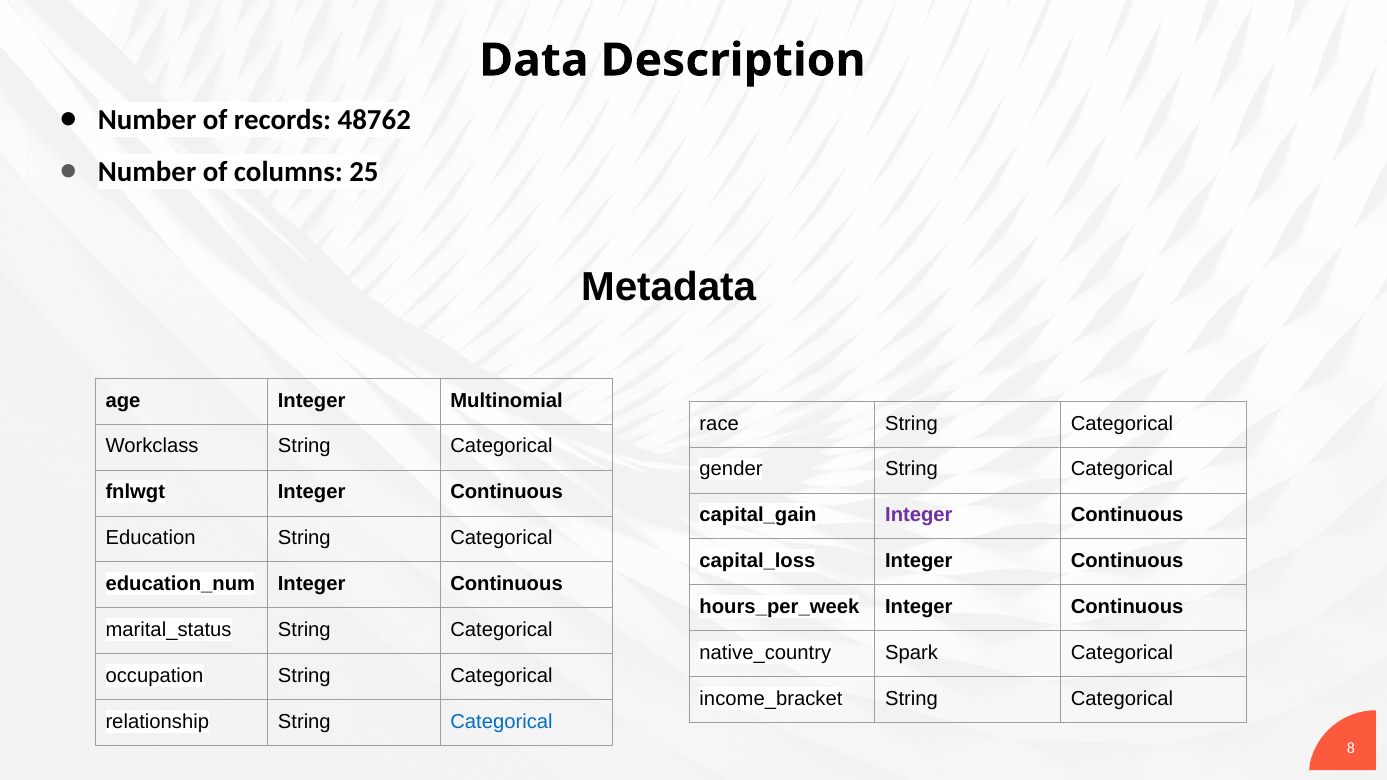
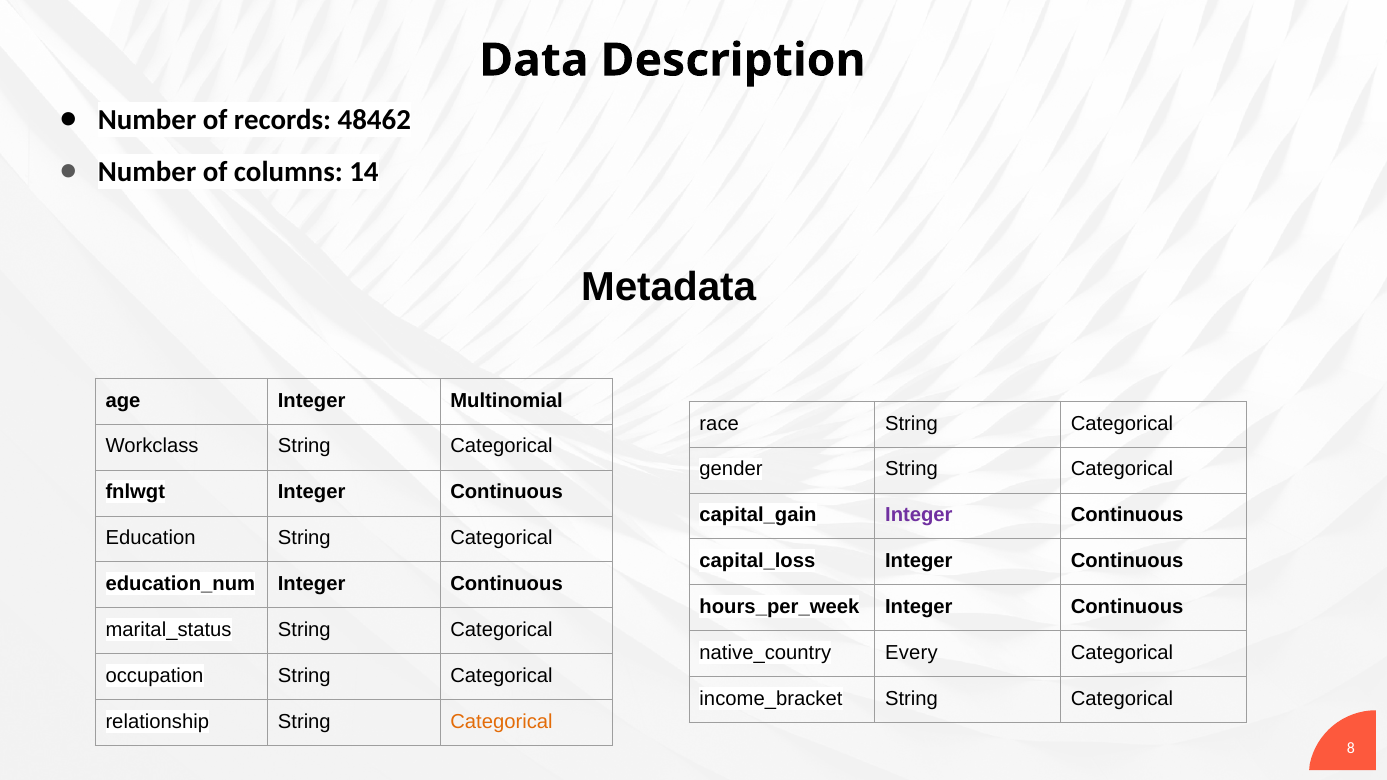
48762: 48762 -> 48462
25: 25 -> 14
Spark: Spark -> Every
Categorical at (501, 722) colour: blue -> orange
